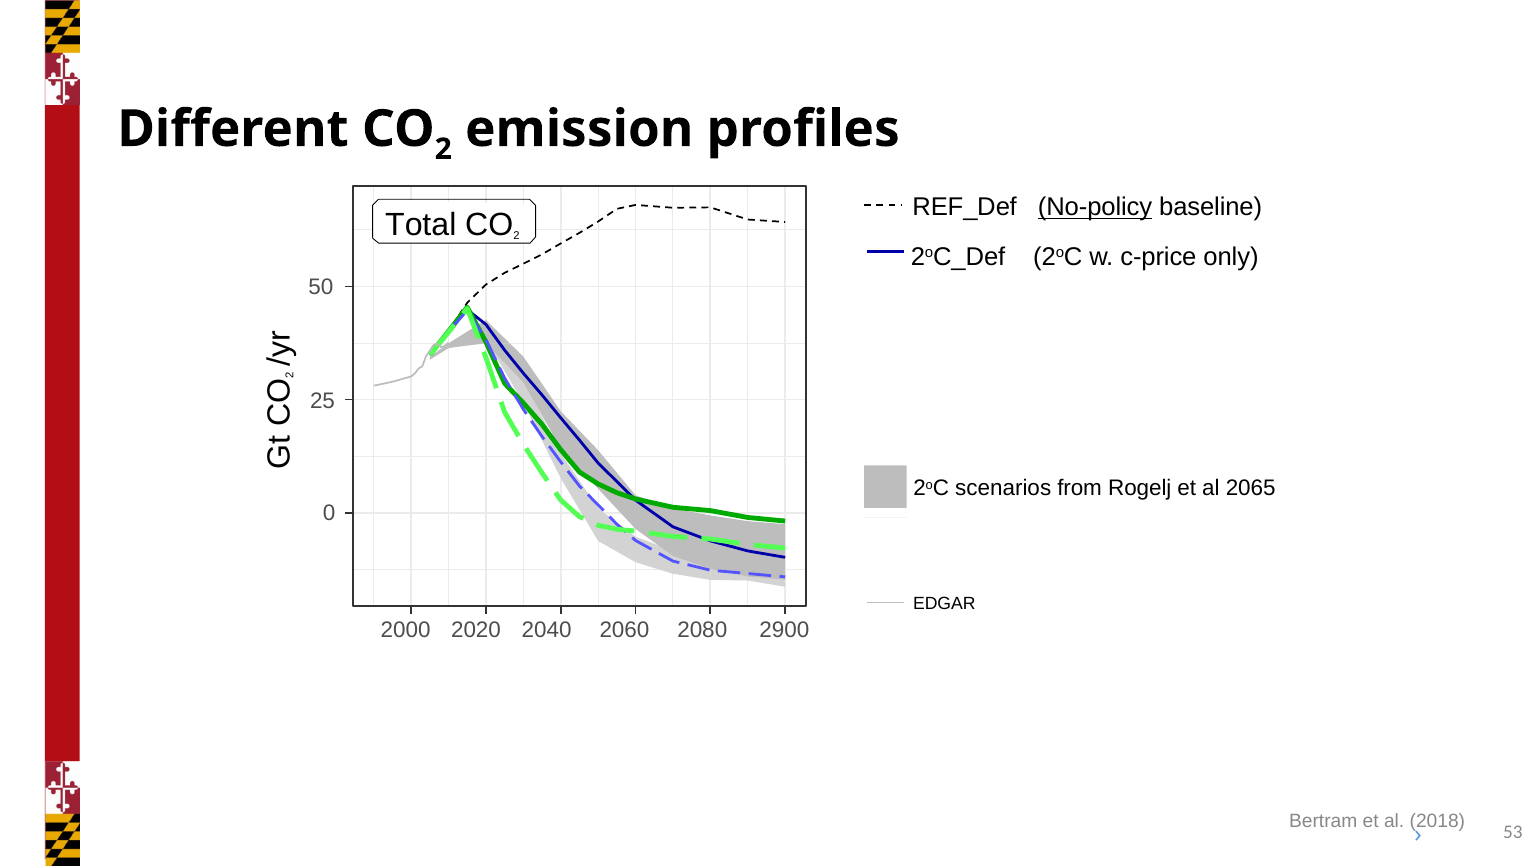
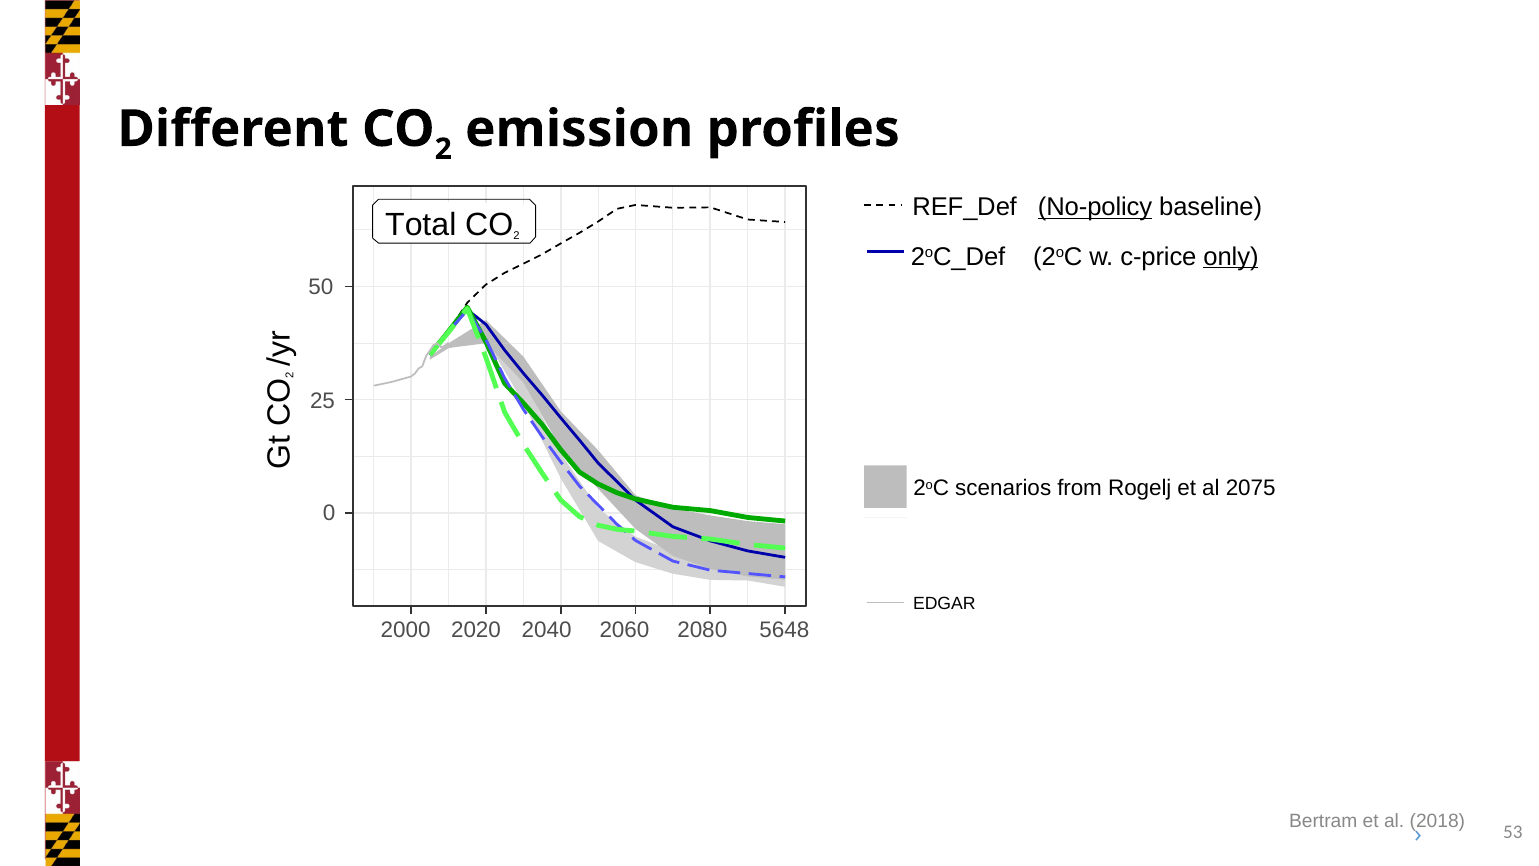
only at (1231, 257) underline: none -> present
2065: 2065 -> 2075
2900: 2900 -> 5648
